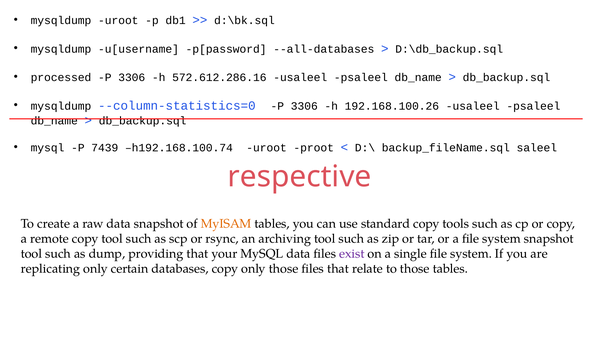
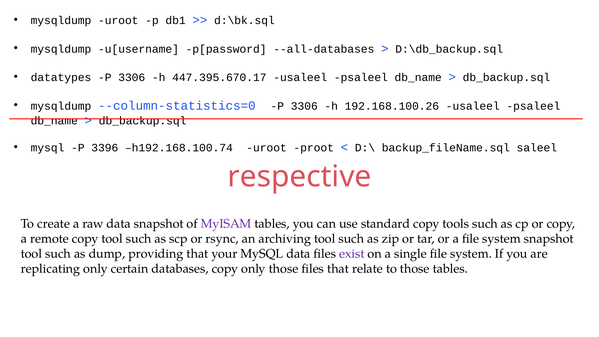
processed: processed -> datatypes
572.612.286.16: 572.612.286.16 -> 447.395.670.17
7439: 7439 -> 3396
MyISAM colour: orange -> purple
